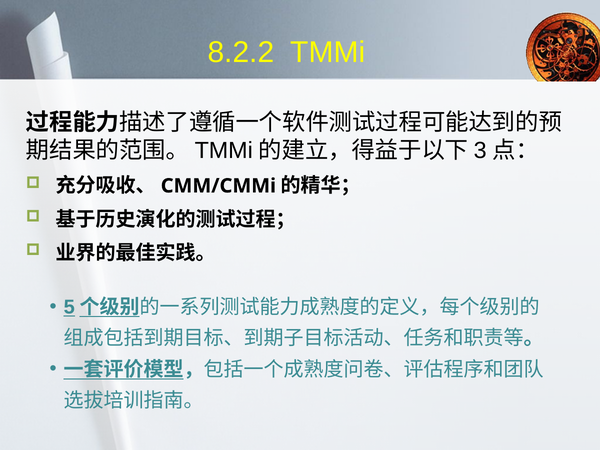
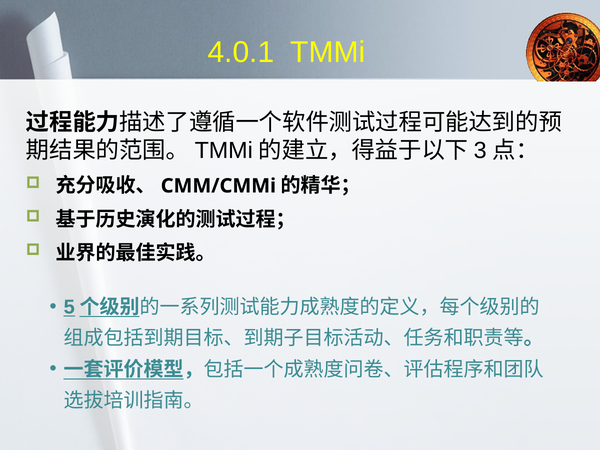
8.2.2: 8.2.2 -> 4.0.1
